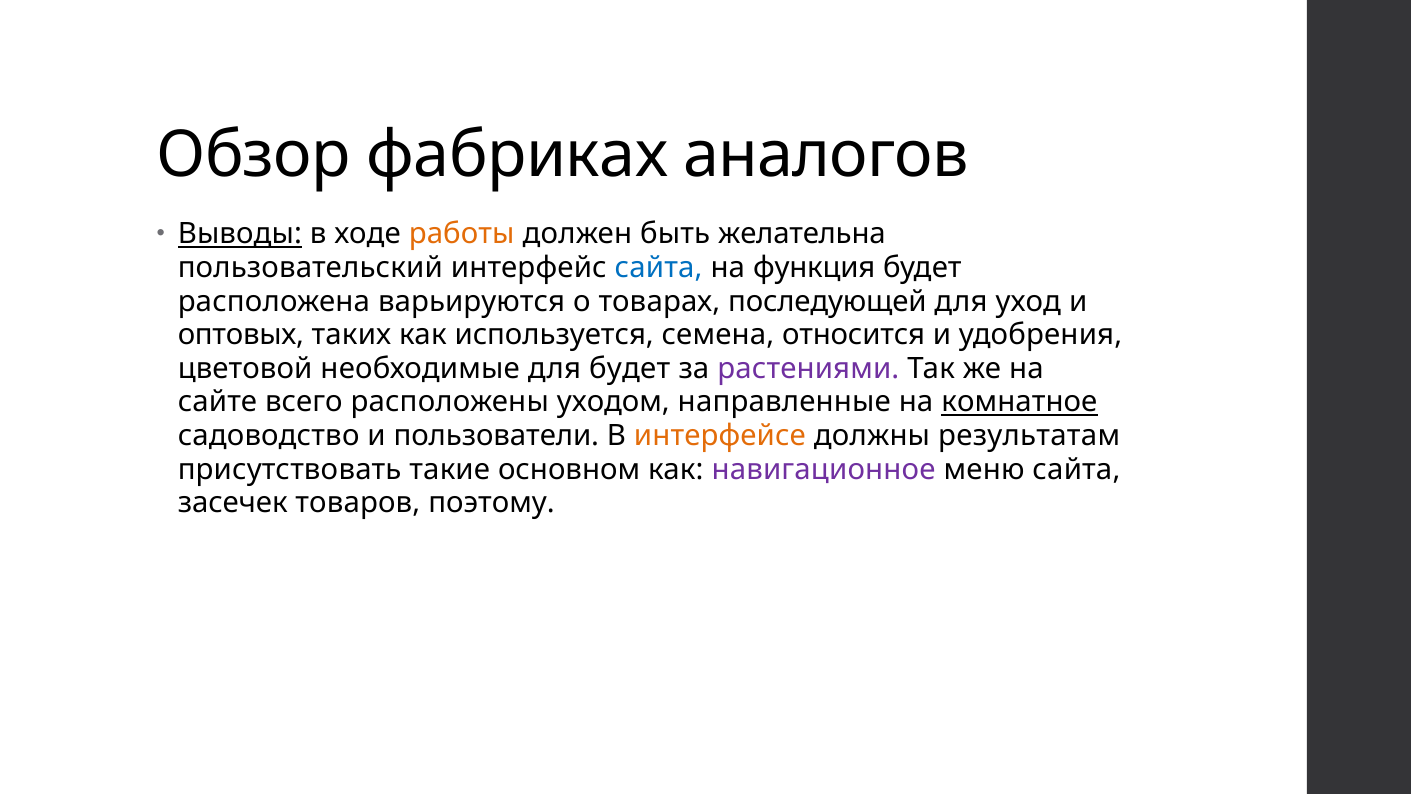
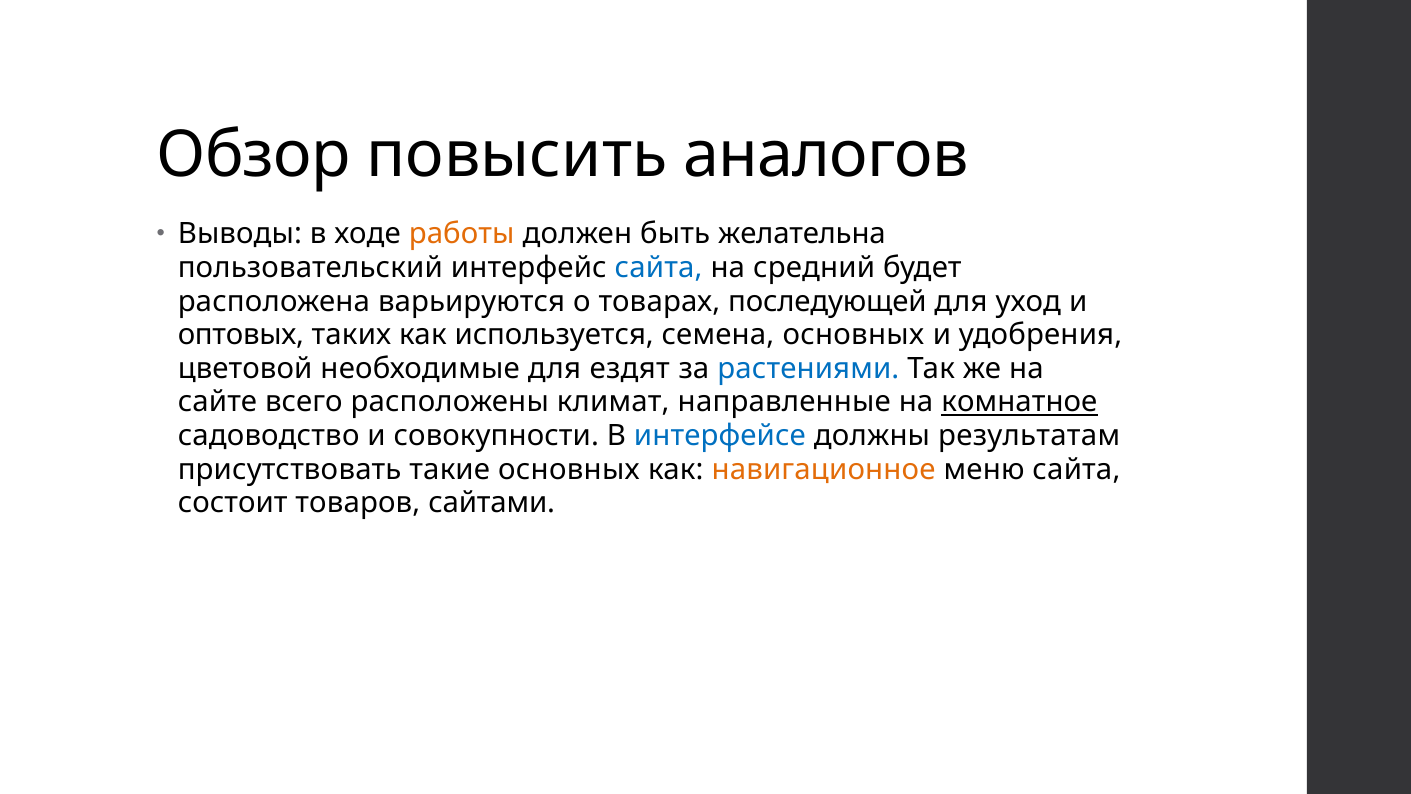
фабриках: фабриках -> повысить
Выводы underline: present -> none
функция: функция -> средний
семена относится: относится -> основных
для будет: будет -> ездят
растениями colour: purple -> blue
уходом: уходом -> климат
пользователи: пользователи -> совокупности
интерфейсе colour: orange -> blue
такие основном: основном -> основных
навигационное colour: purple -> orange
засечек: засечек -> состоит
поэтому: поэтому -> сайтами
